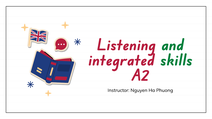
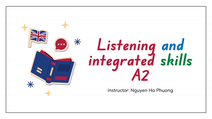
and colour: green -> blue
